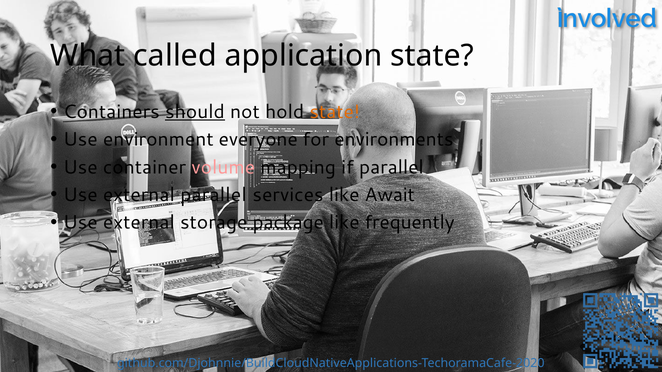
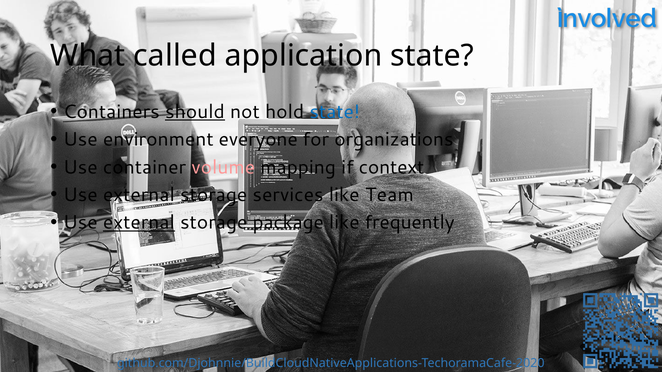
state at (335, 112) colour: orange -> blue
environments: environments -> organizations
if parallel: parallel -> context
parallel at (214, 195): parallel -> storage
Await: Await -> Team
external at (139, 223) underline: none -> present
